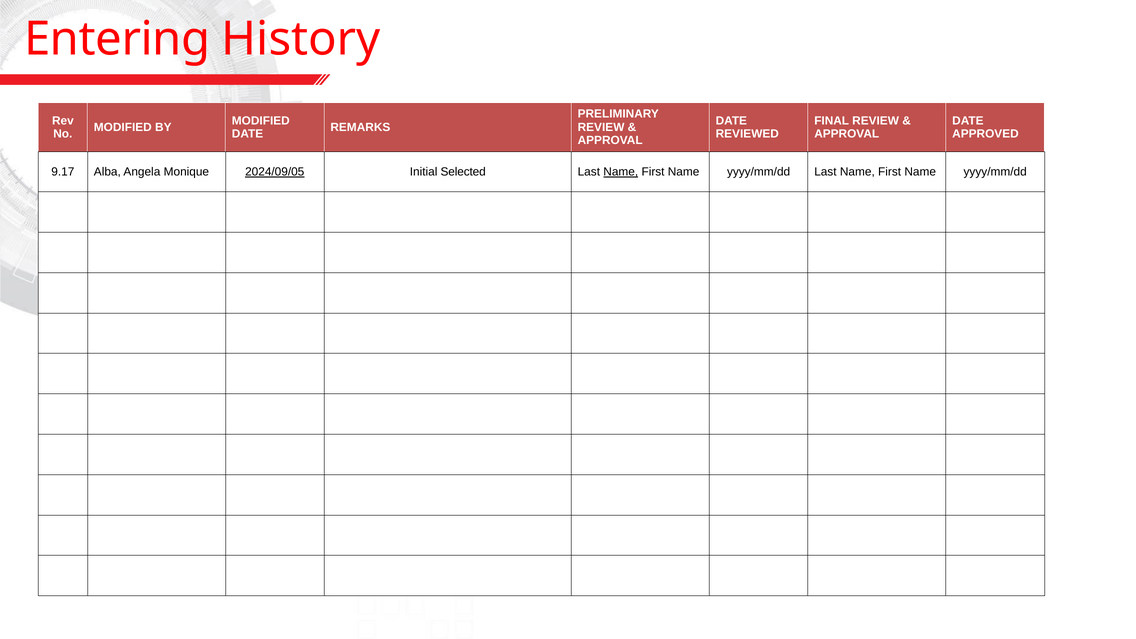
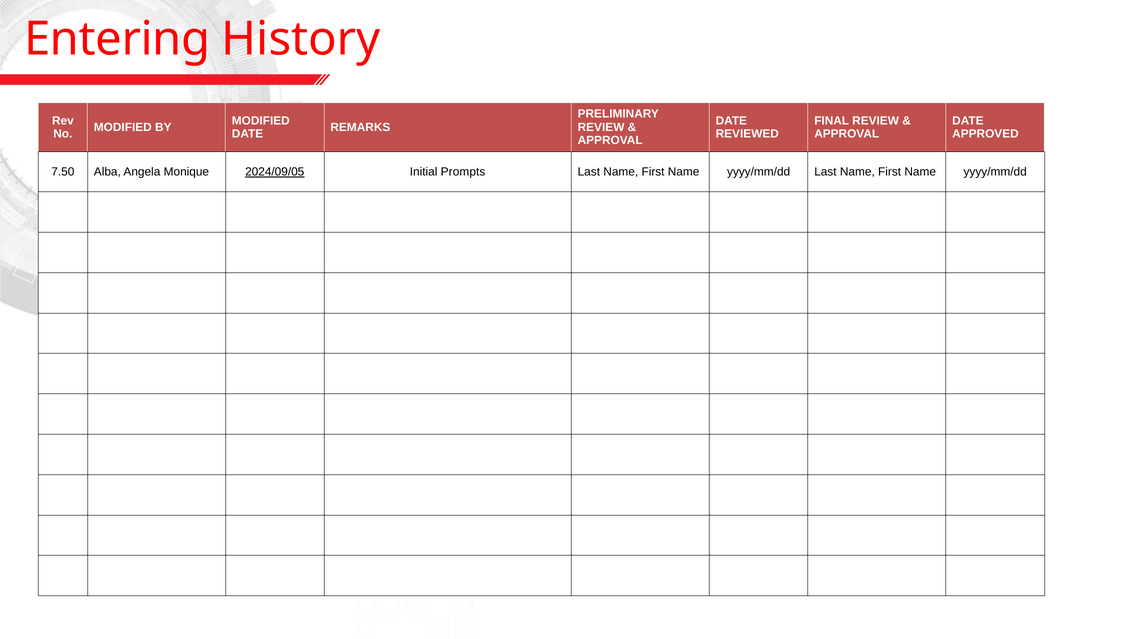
9.17: 9.17 -> 7.50
Selected: Selected -> Prompts
Name at (621, 172) underline: present -> none
